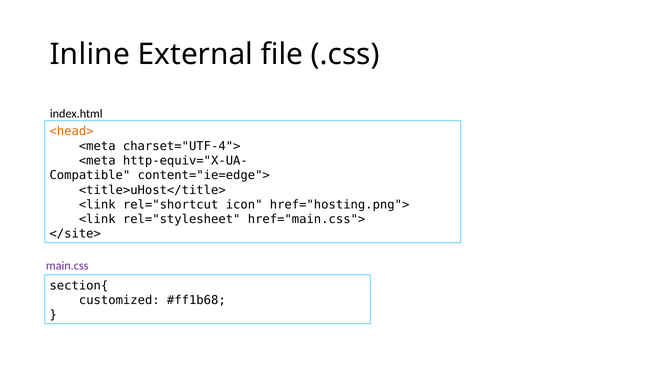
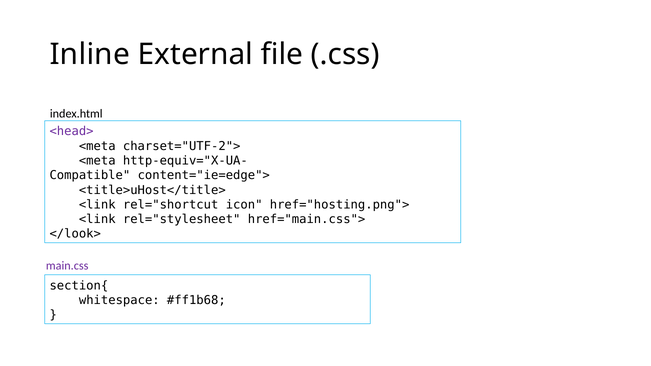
<head> colour: orange -> purple
charset="UTF-4">: charset="UTF-4"> -> charset="UTF-2">
</site>: </site> -> </look>
customized: customized -> whitespace
